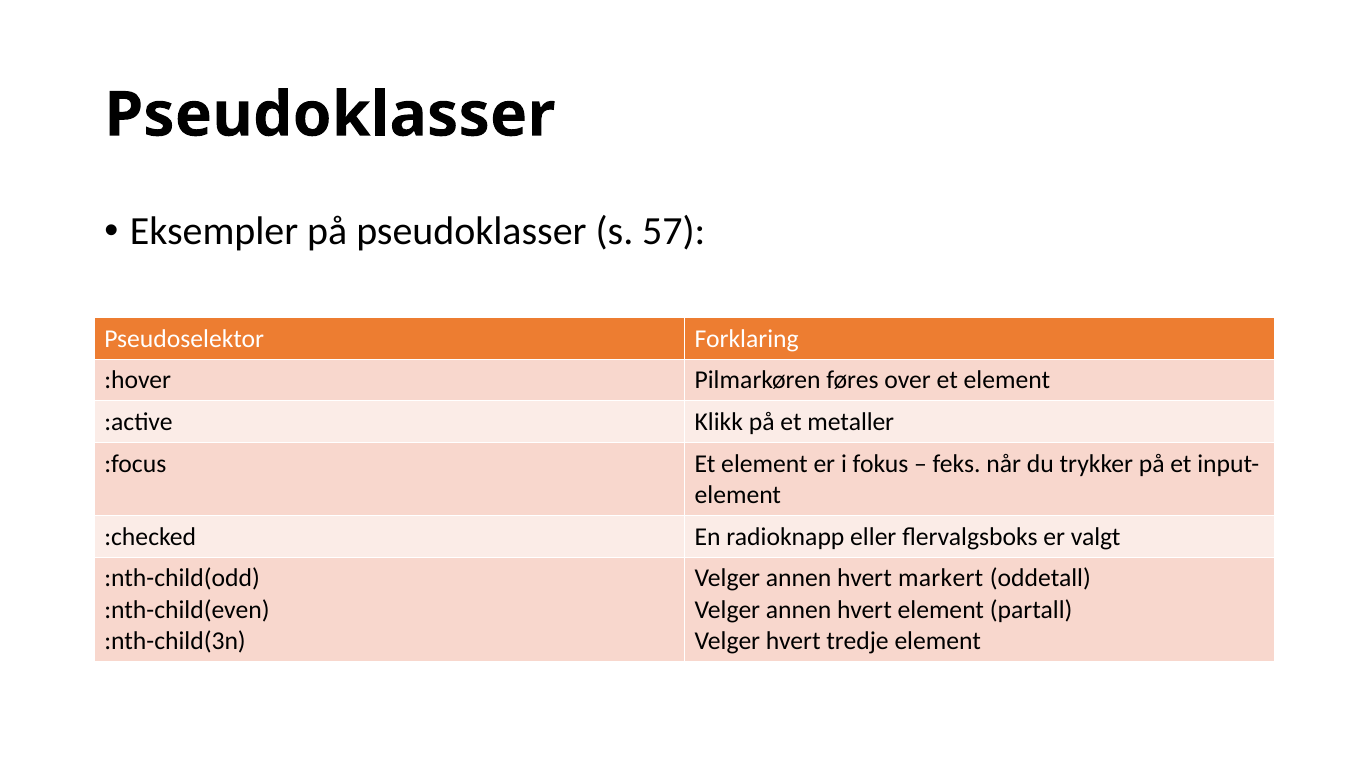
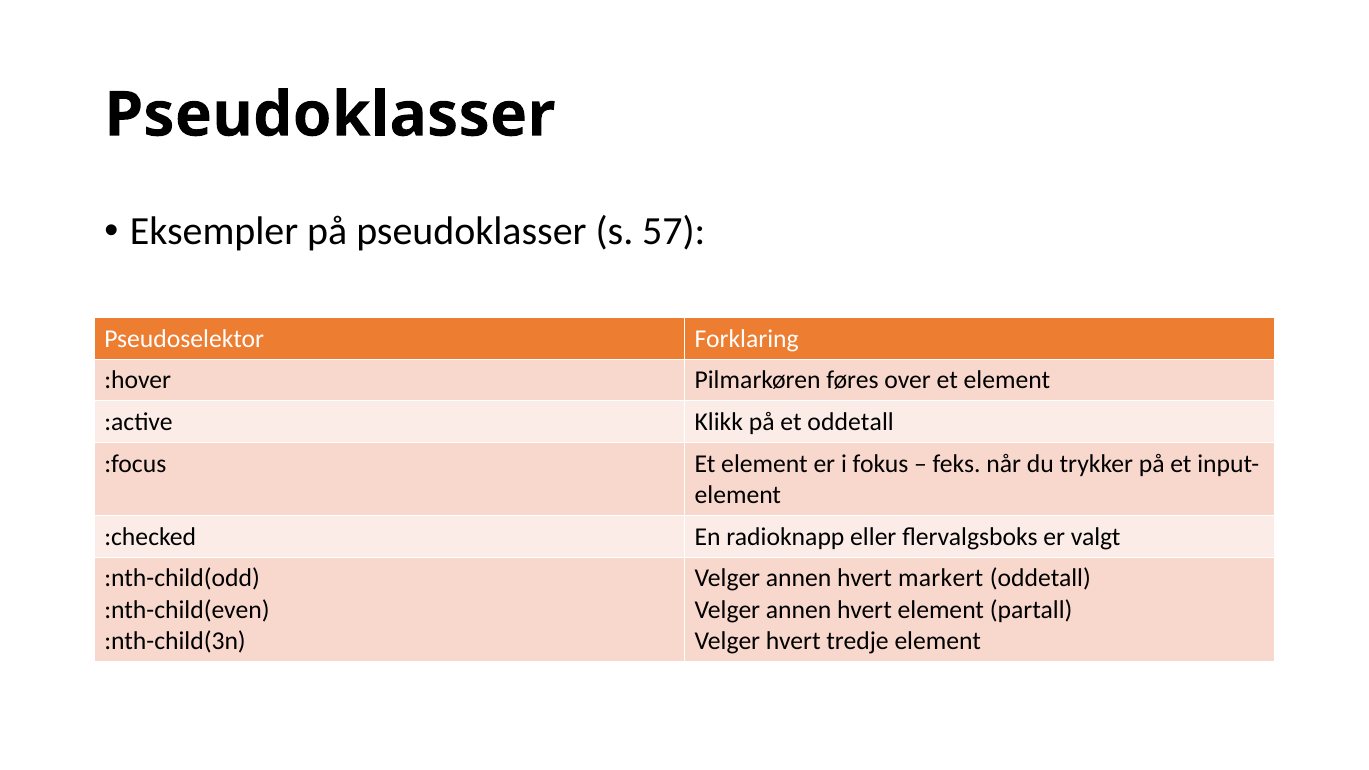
et metaller: metaller -> oddetall
